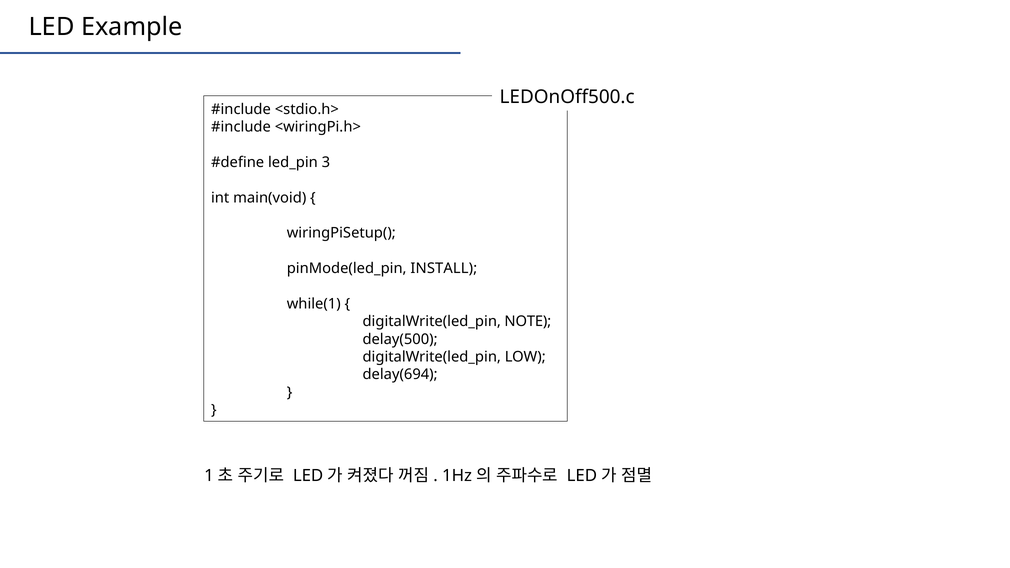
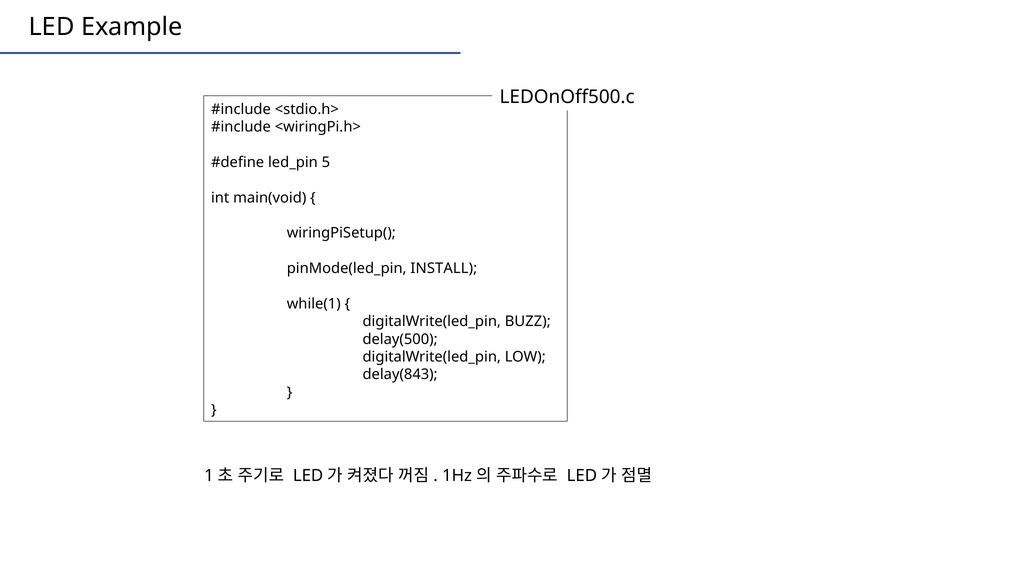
3: 3 -> 5
NOTE: NOTE -> BUZZ
delay(694: delay(694 -> delay(843
